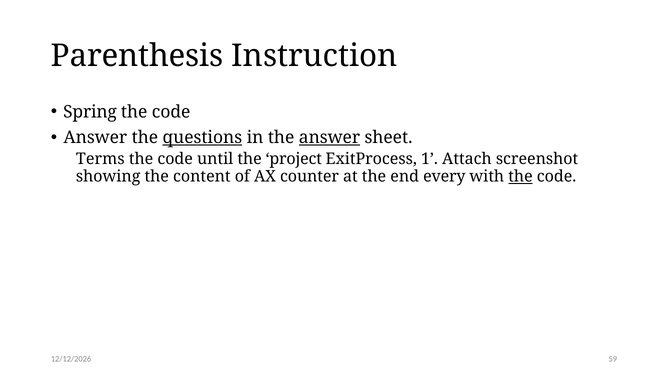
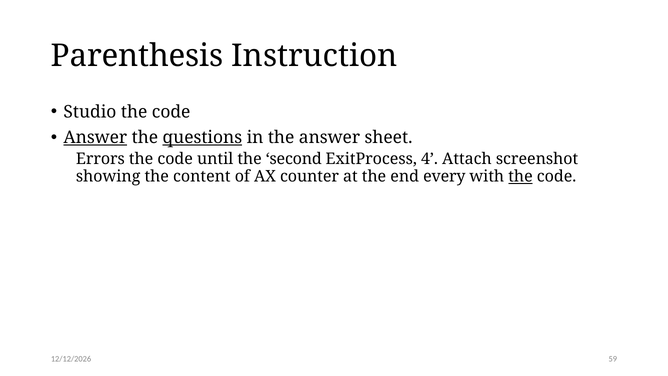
Spring: Spring -> Studio
Answer at (95, 138) underline: none -> present
answer at (329, 138) underline: present -> none
Terms: Terms -> Errors
project: project -> second
1: 1 -> 4
